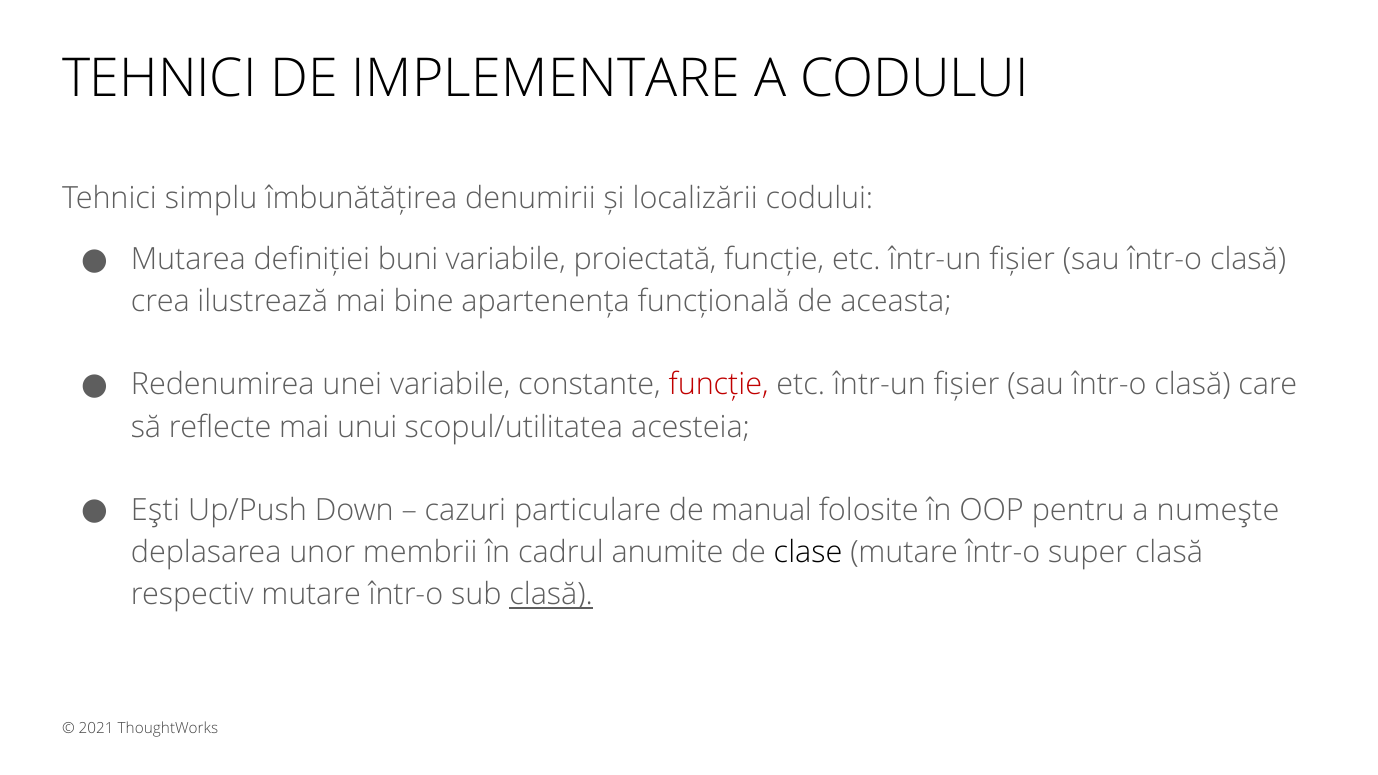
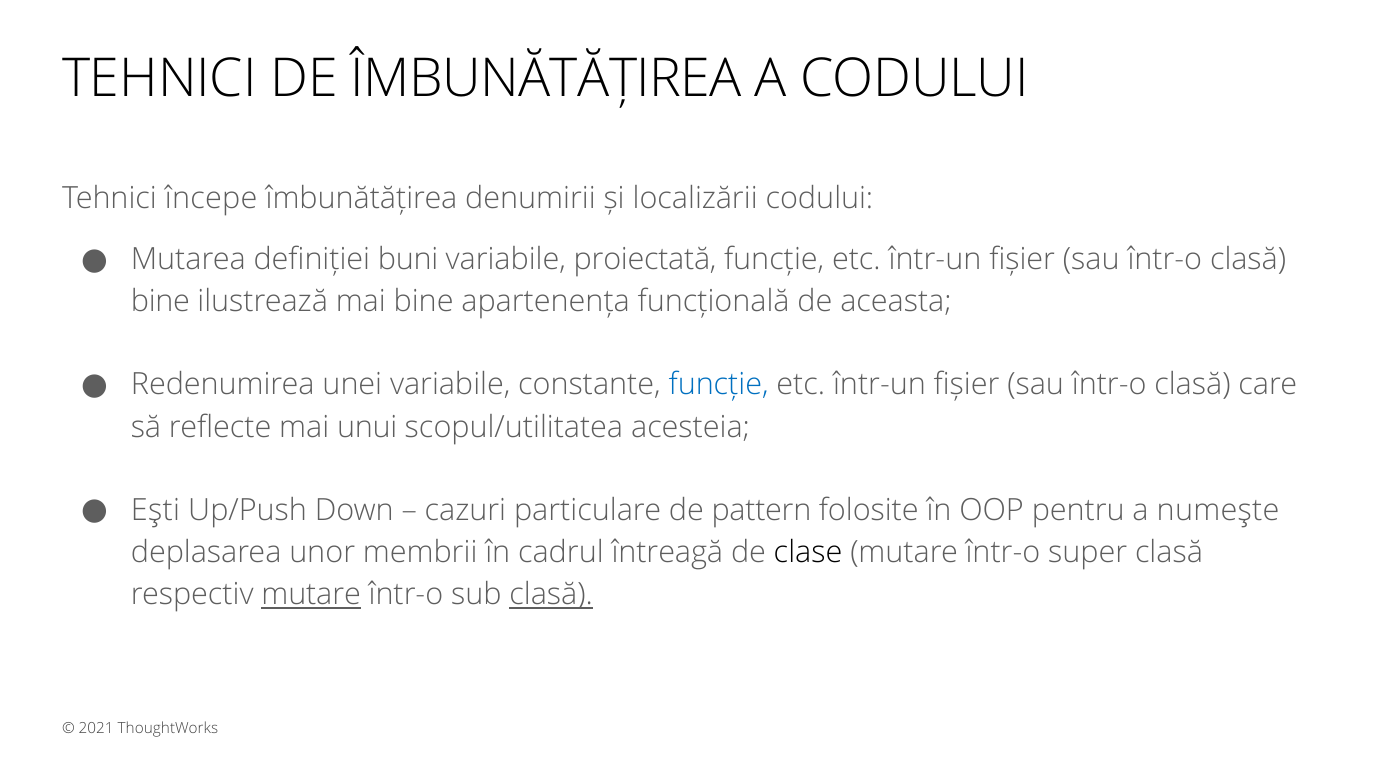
DE IMPLEMENTARE: IMPLEMENTARE -> ÎMBUNĂTĂȚIREA
simplu: simplu -> începe
crea at (160, 302): crea -> bine
funcție at (719, 385) colour: red -> blue
manual: manual -> pattern
anumite: anumite -> întreagă
mutare at (311, 595) underline: none -> present
